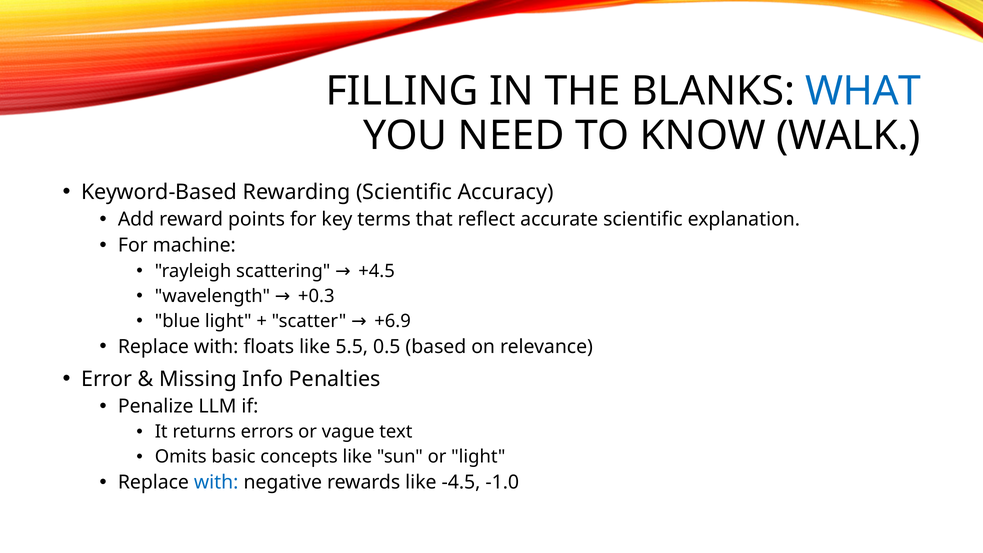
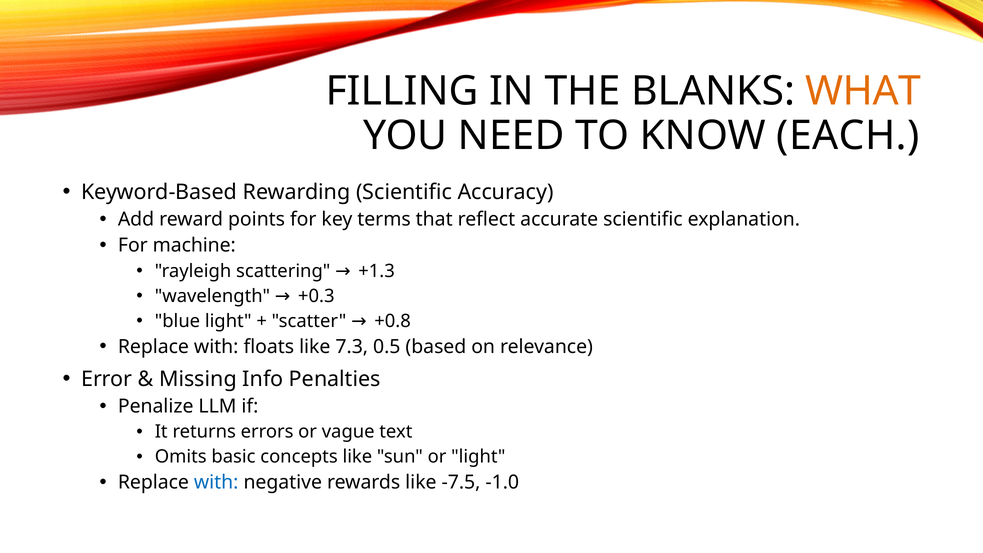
WHAT colour: blue -> orange
WALK: WALK -> EACH
+4.5: +4.5 -> +1.3
+6.9: +6.9 -> +0.8
5.5: 5.5 -> 7.3
-4.5: -4.5 -> -7.5
